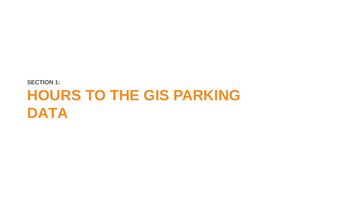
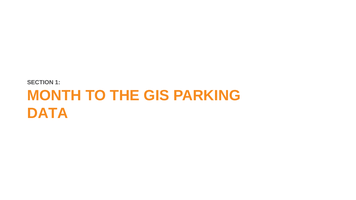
HOURS: HOURS -> MONTH
